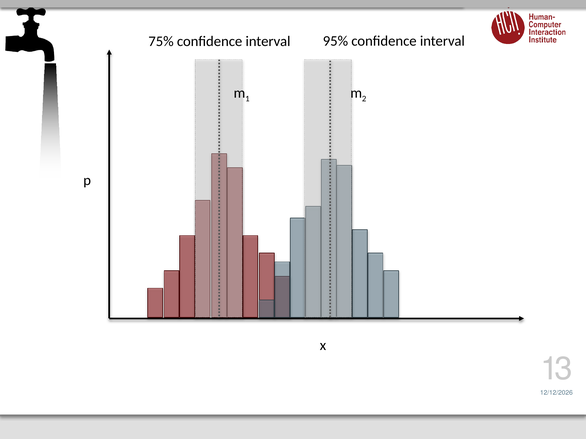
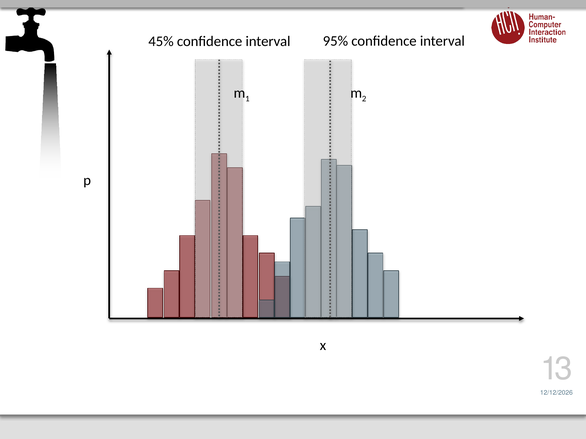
75%: 75% -> 45%
